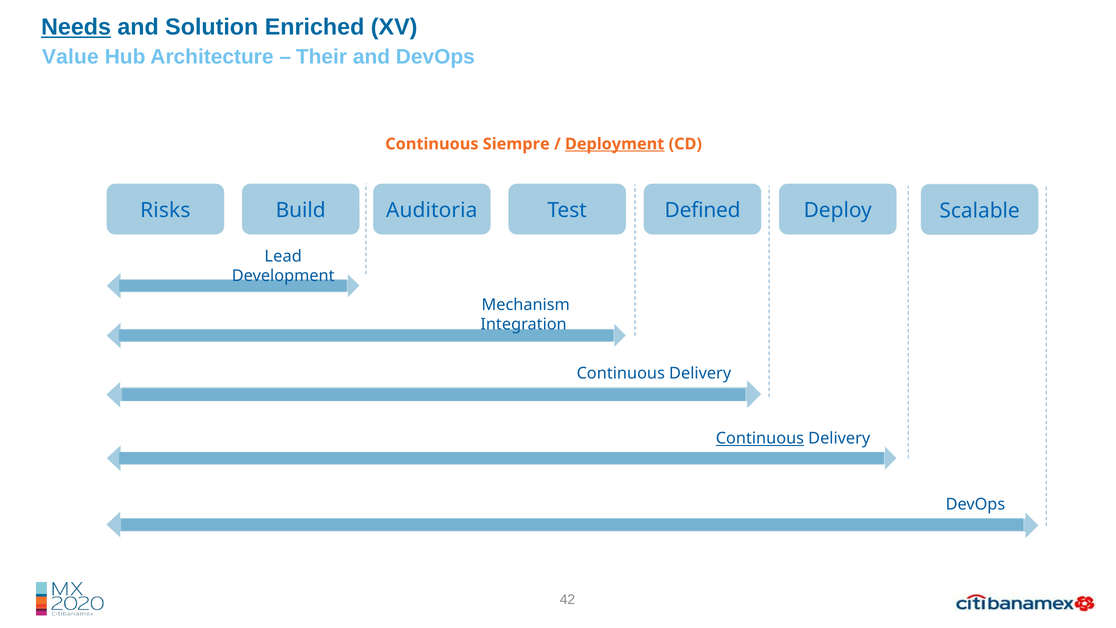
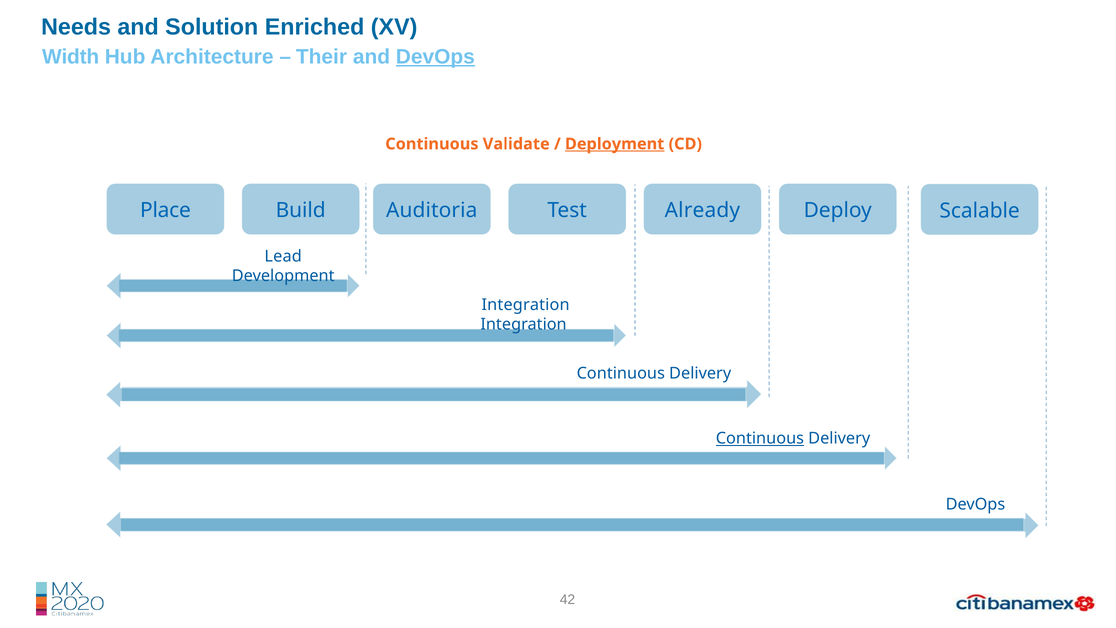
Needs underline: present -> none
Value: Value -> Width
DevOps at (435, 57) underline: none -> present
Siempre: Siempre -> Validate
Risks: Risks -> Place
Defined: Defined -> Already
Mechanism at (526, 305): Mechanism -> Integration
